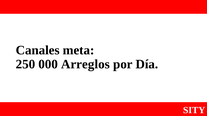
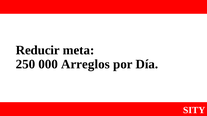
Canales: Canales -> Reducir
